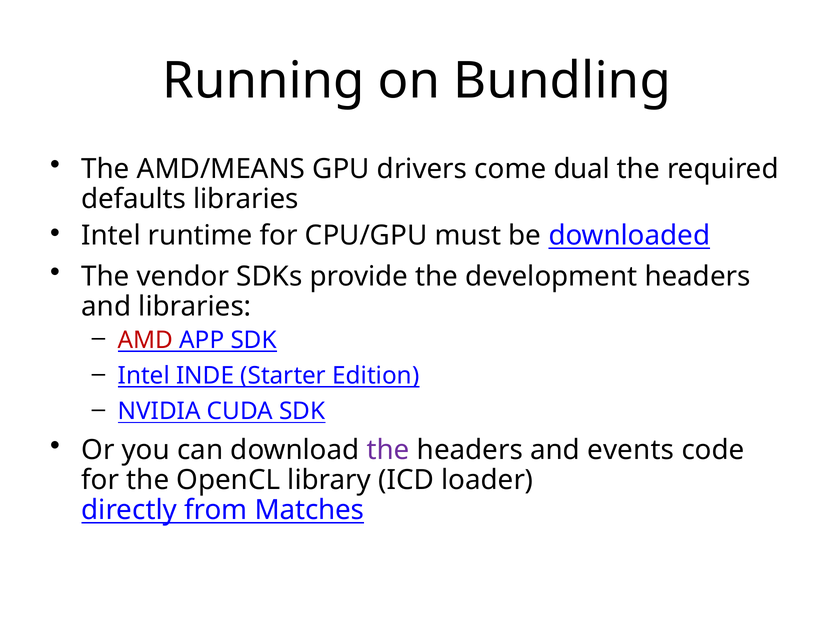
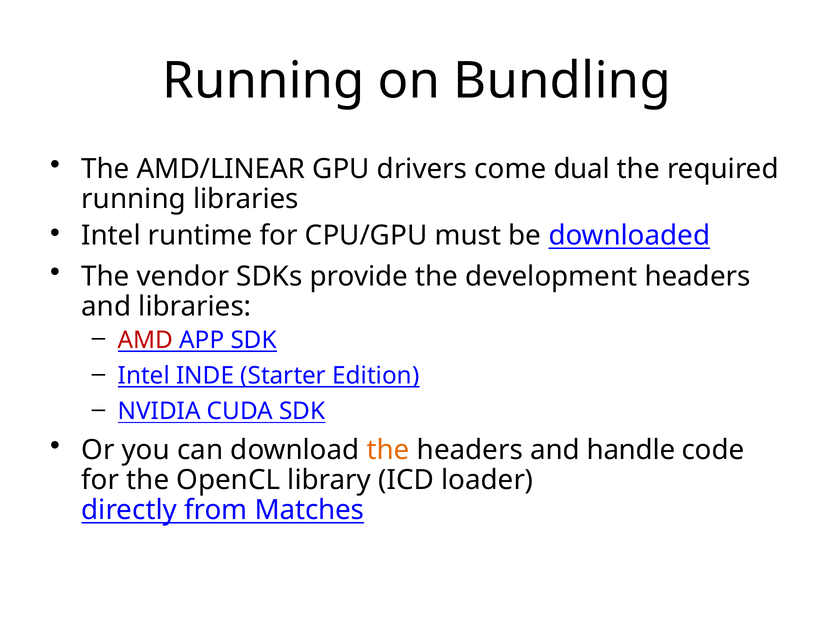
AMD/MEANS: AMD/MEANS -> AMD/LINEAR
defaults at (134, 199): defaults -> running
the at (388, 450) colour: purple -> orange
events: events -> handle
